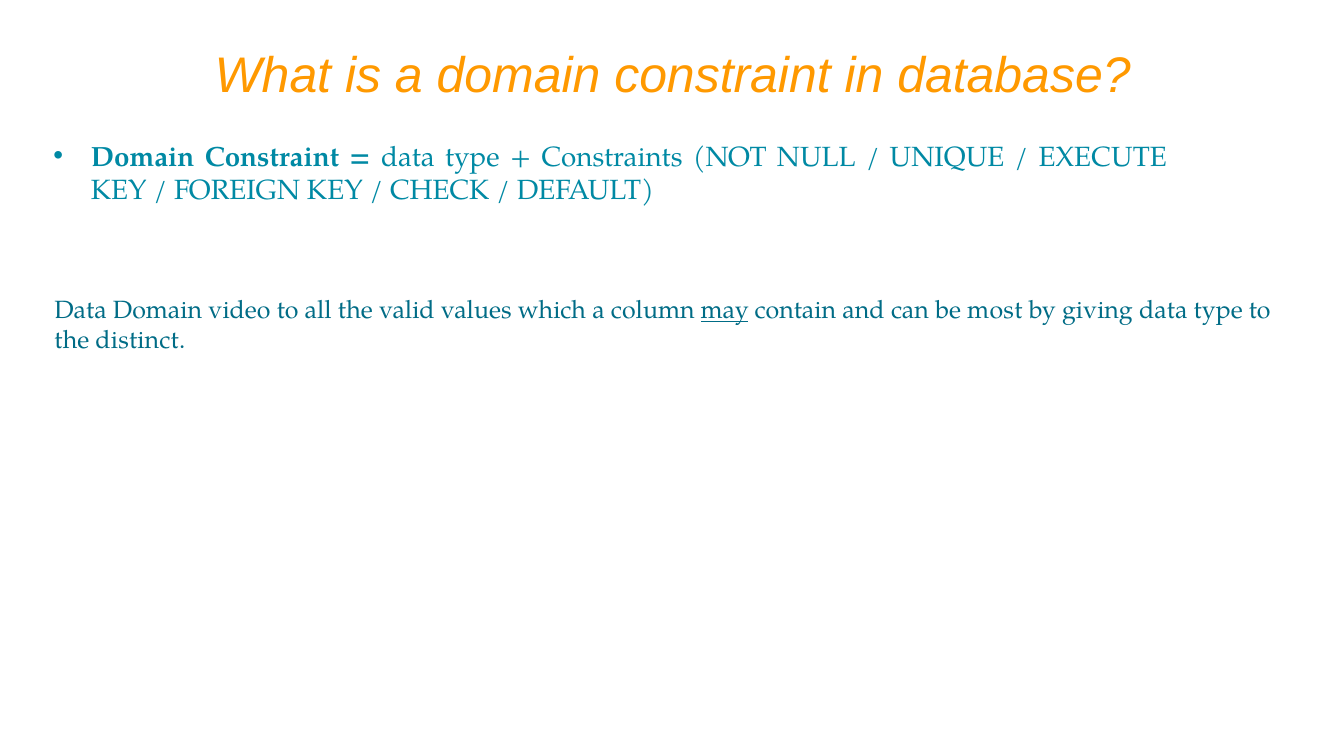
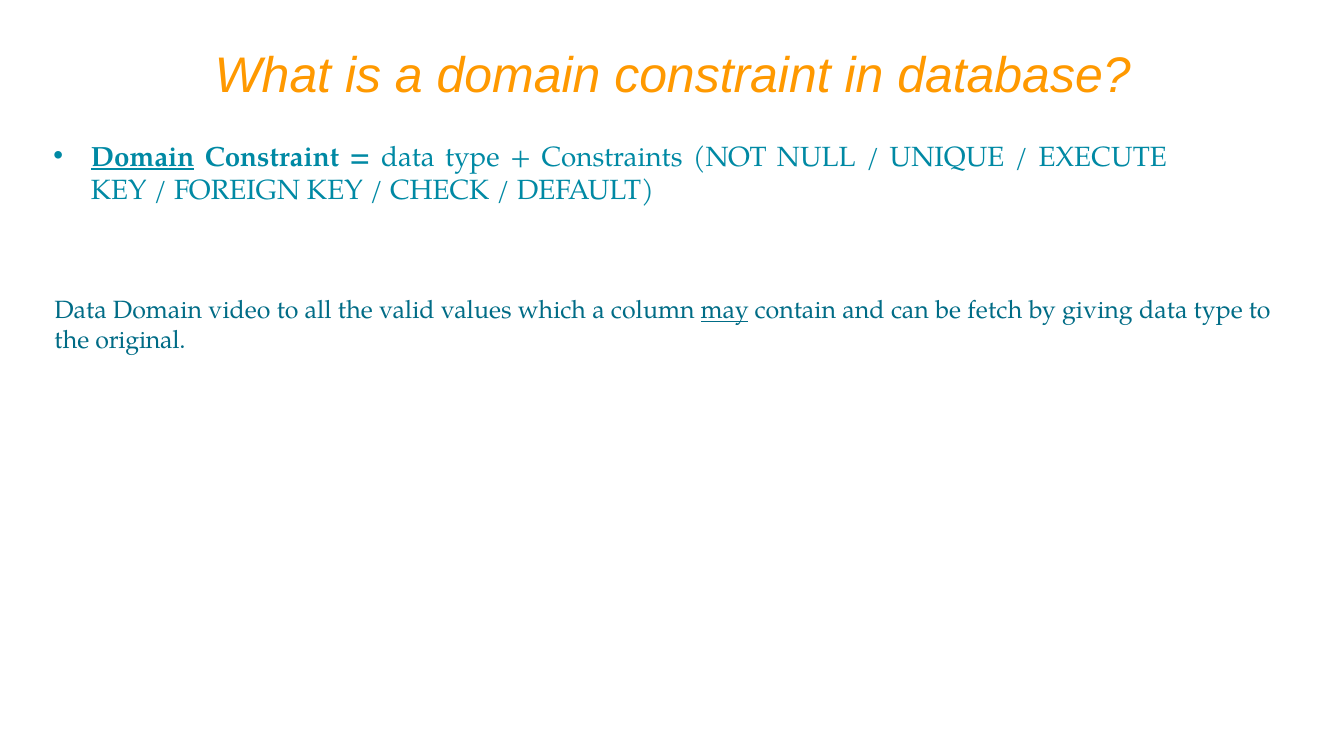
Domain at (143, 157) underline: none -> present
most: most -> fetch
distinct: distinct -> original
